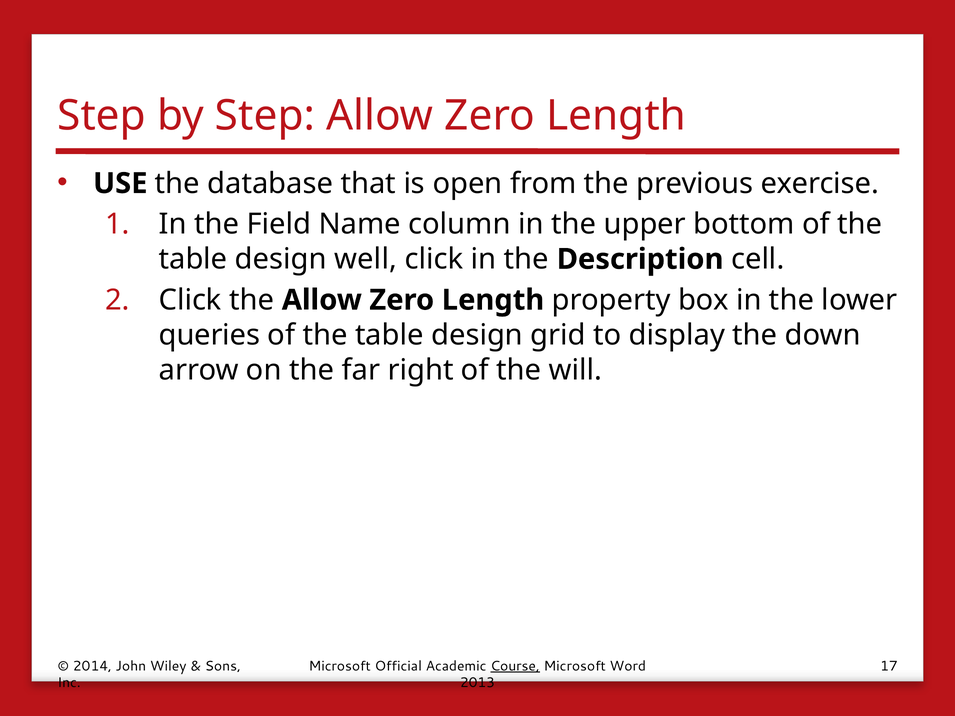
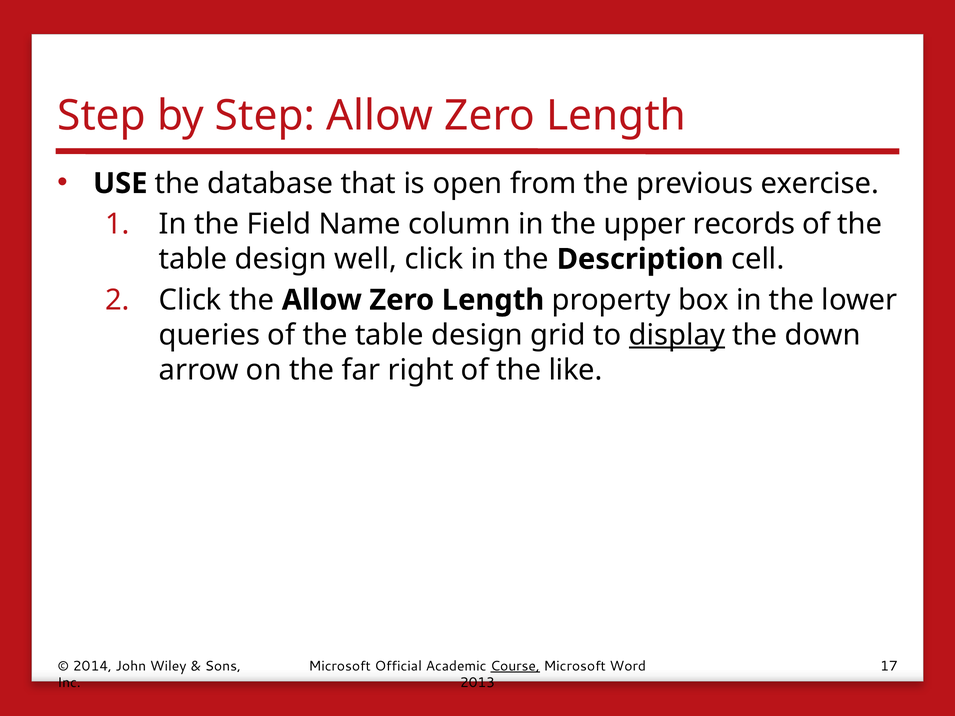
bottom: bottom -> records
display underline: none -> present
will: will -> like
